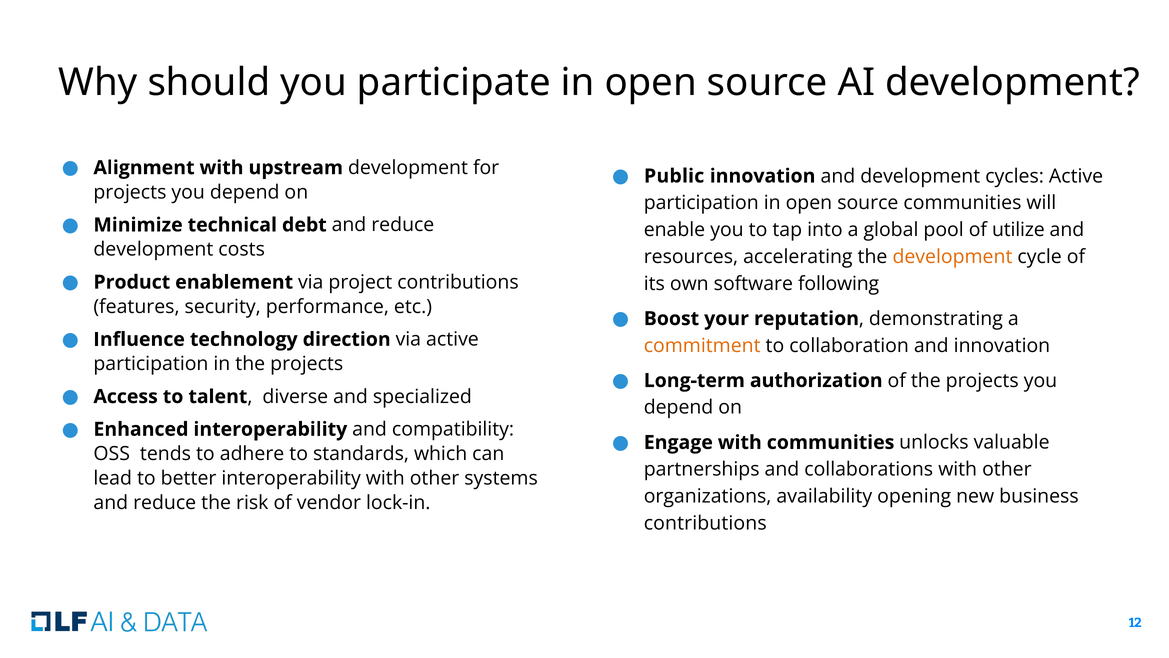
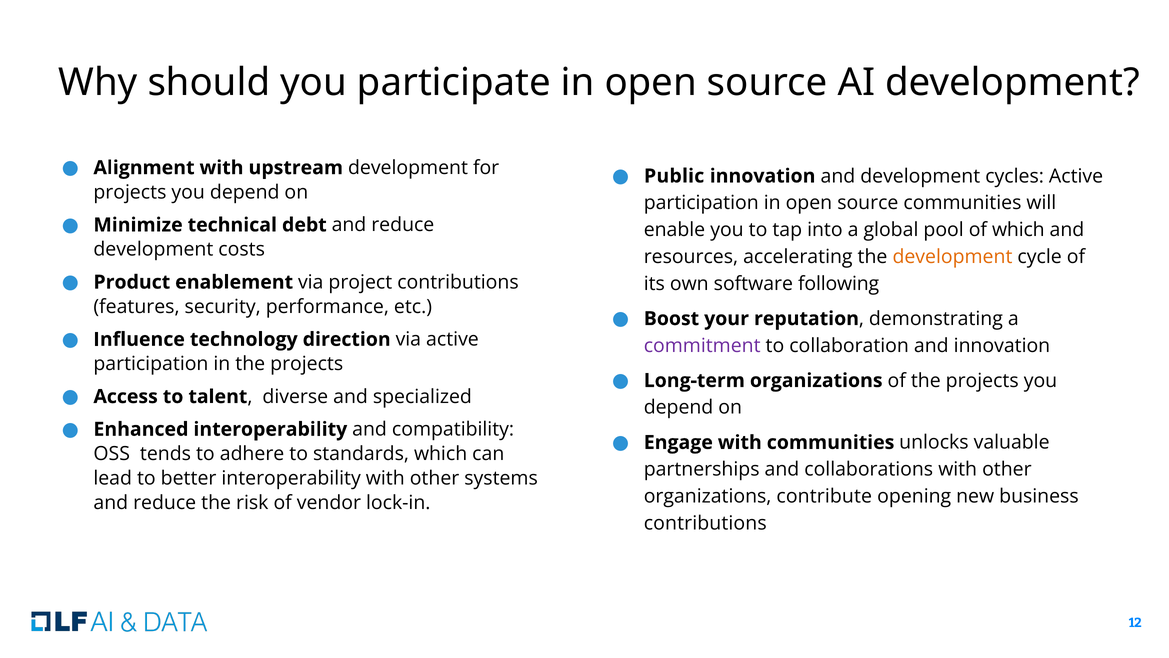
of utilize: utilize -> which
commitment colour: orange -> purple
Long-term authorization: authorization -> organizations
availability: availability -> contribute
